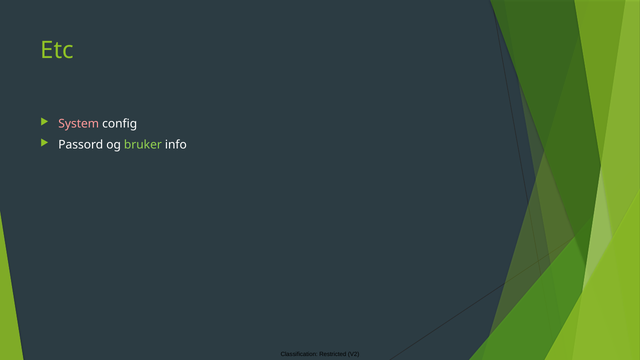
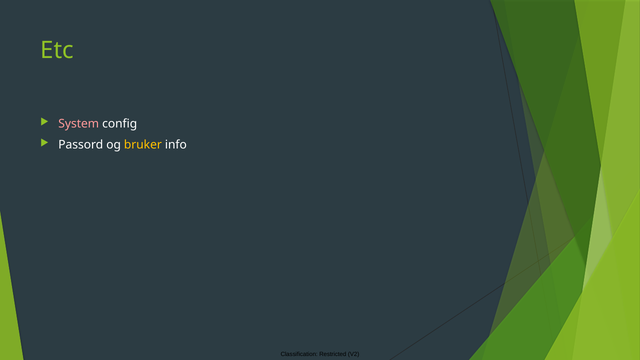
bruker colour: light green -> yellow
